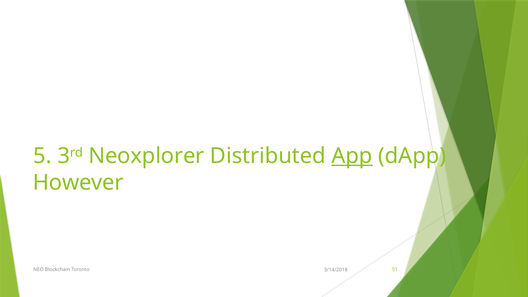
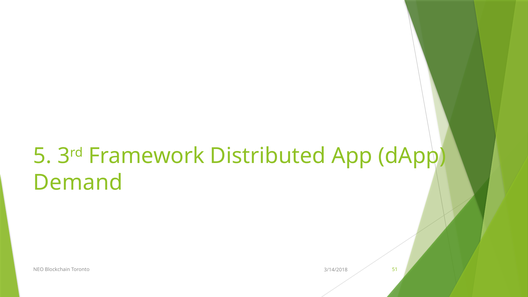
Neoxplorer: Neoxplorer -> Framework
App underline: present -> none
However: However -> Demand
